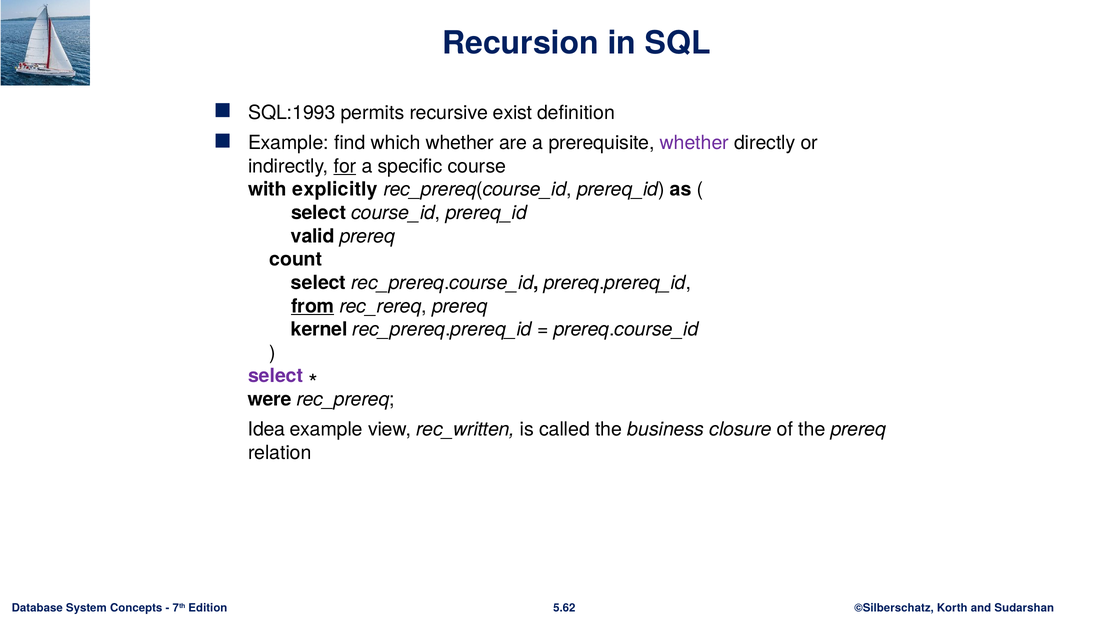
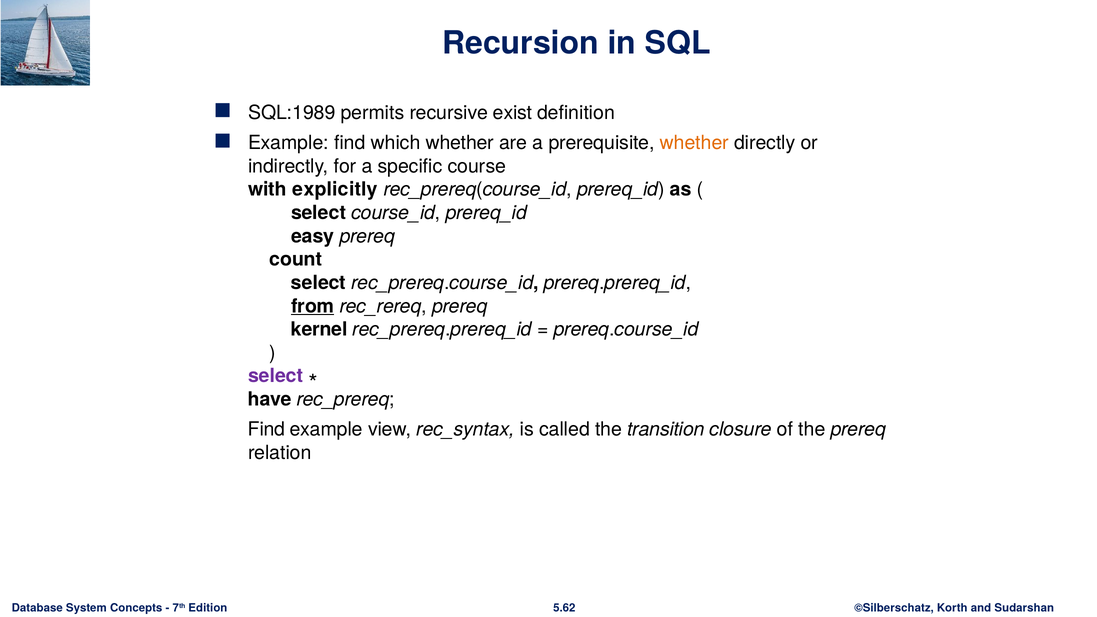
SQL:1993: SQL:1993 -> SQL:1989
whether at (694, 143) colour: purple -> orange
for underline: present -> none
valid: valid -> easy
were: were -> have
Idea at (266, 430): Idea -> Find
rec_written: rec_written -> rec_syntax
business: business -> transition
